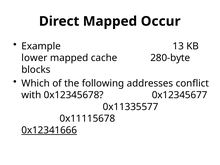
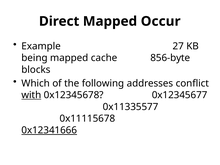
13: 13 -> 27
lower: lower -> being
280-byte: 280-byte -> 856-byte
with underline: none -> present
